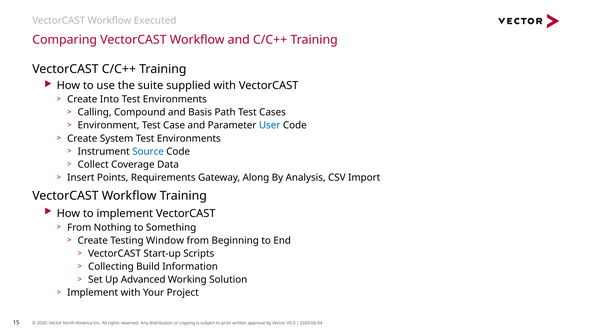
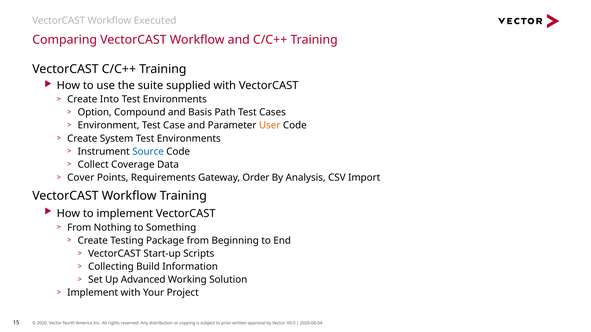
Calling: Calling -> Option
User colour: blue -> orange
Insert: Insert -> Cover
Along: Along -> Order
Window: Window -> Package
